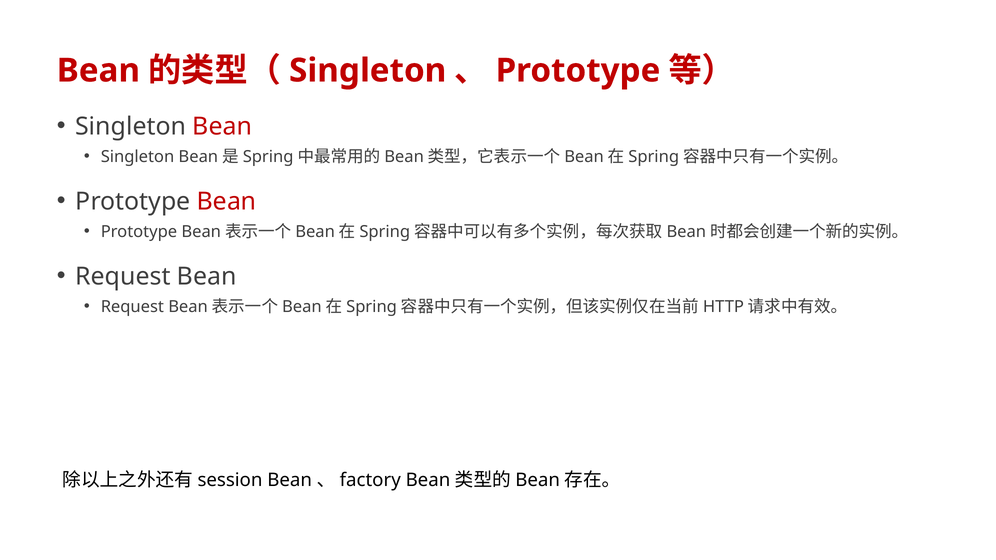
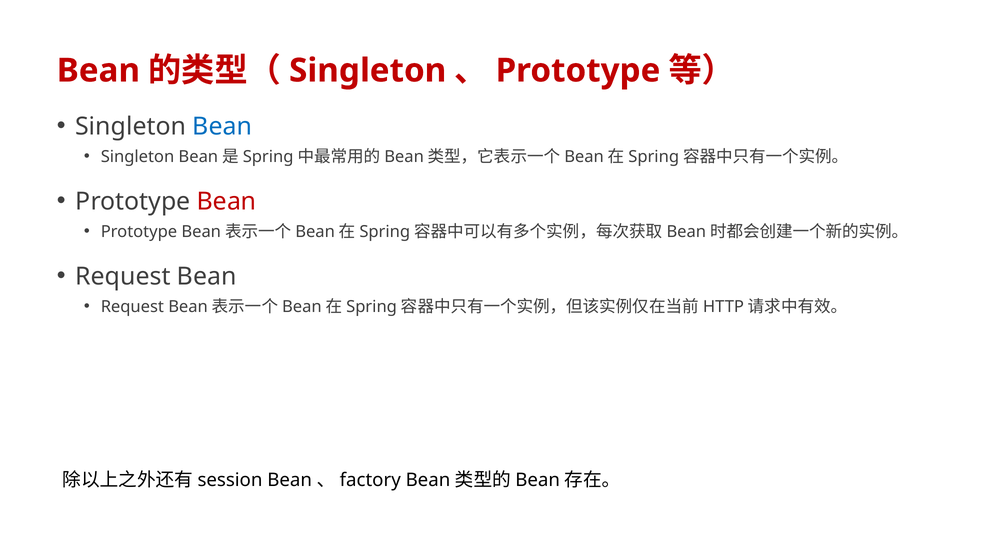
Bean at (222, 127) colour: red -> blue
